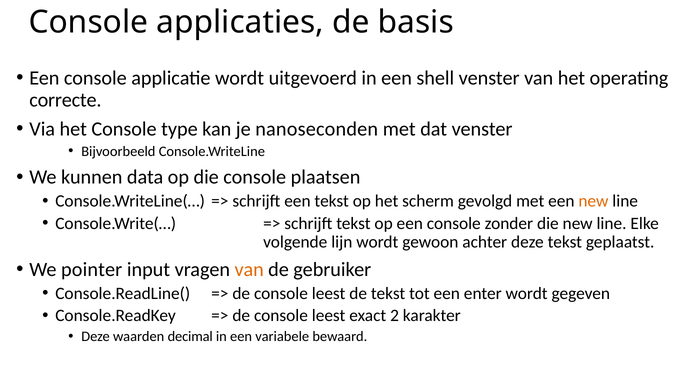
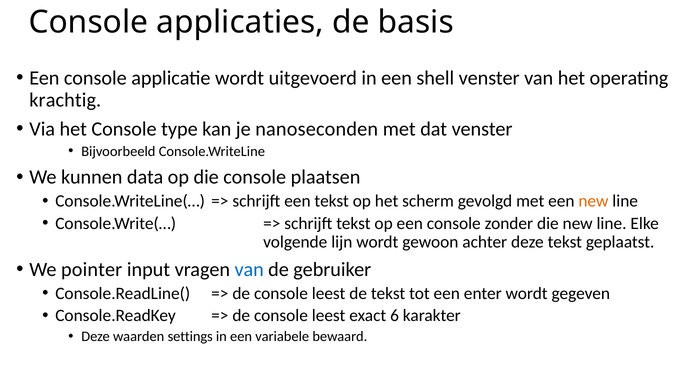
correcte: correcte -> krachtig
van at (249, 269) colour: orange -> blue
2: 2 -> 6
decimal: decimal -> settings
